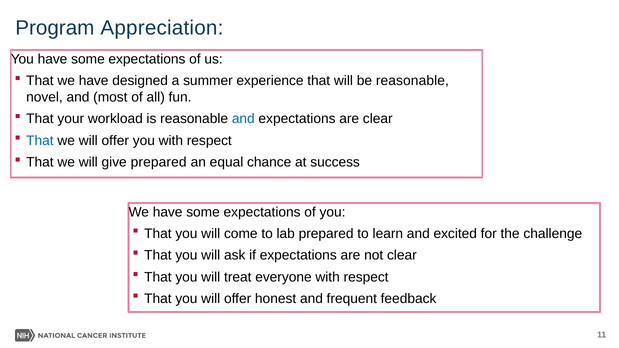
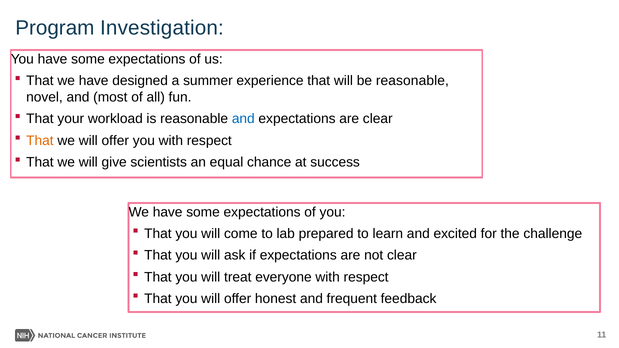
Appreciation: Appreciation -> Investigation
That at (40, 141) colour: blue -> orange
give prepared: prepared -> scientists
